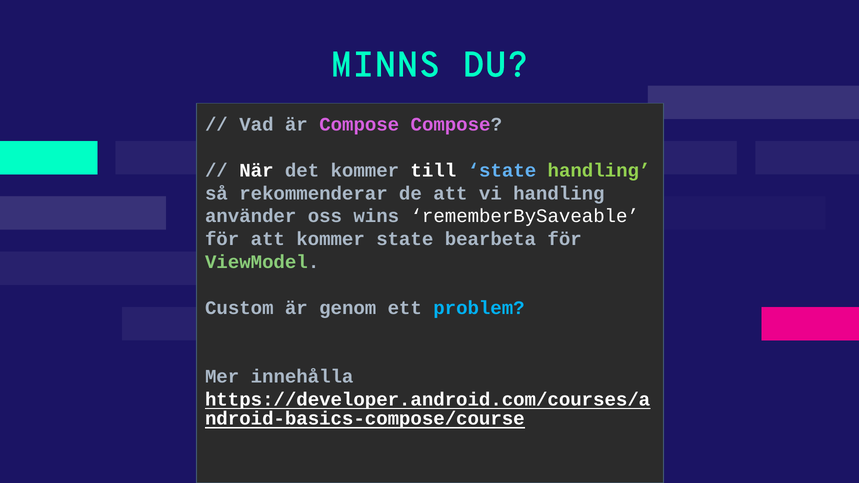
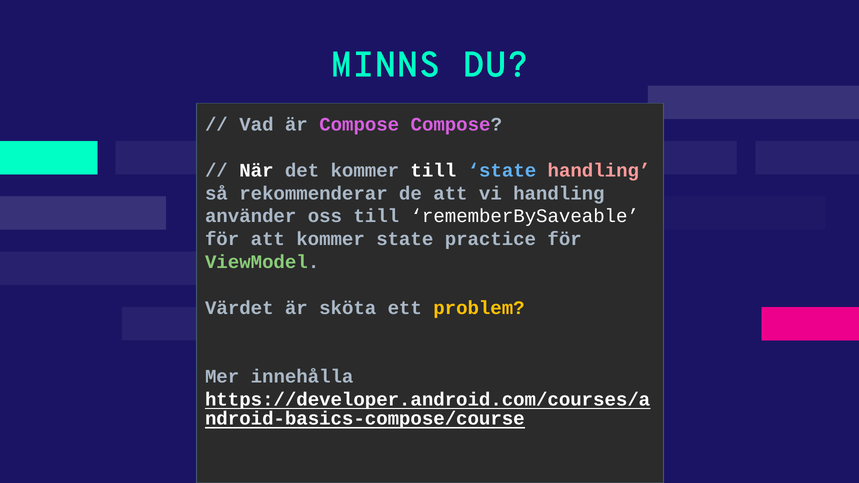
handling at (599, 170) colour: light green -> pink
oss wins: wins -> till
bearbeta: bearbeta -> practice
Custom: Custom -> Värdet
genom: genom -> sköta
problem colour: light blue -> yellow
